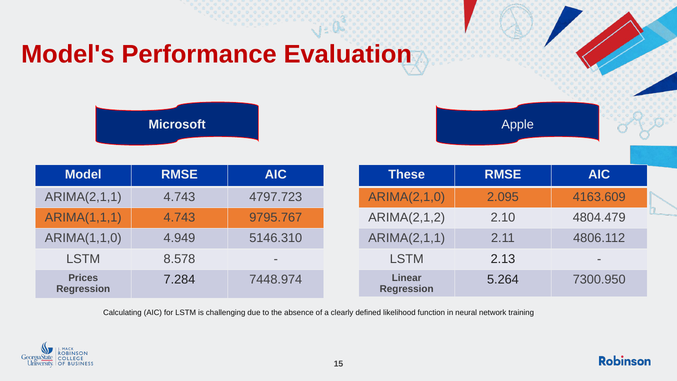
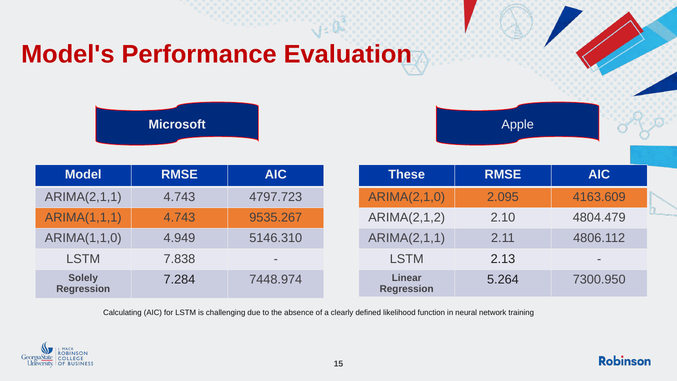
9795.767: 9795.767 -> 9535.267
8.578: 8.578 -> 7.838
Prices: Prices -> Solely
